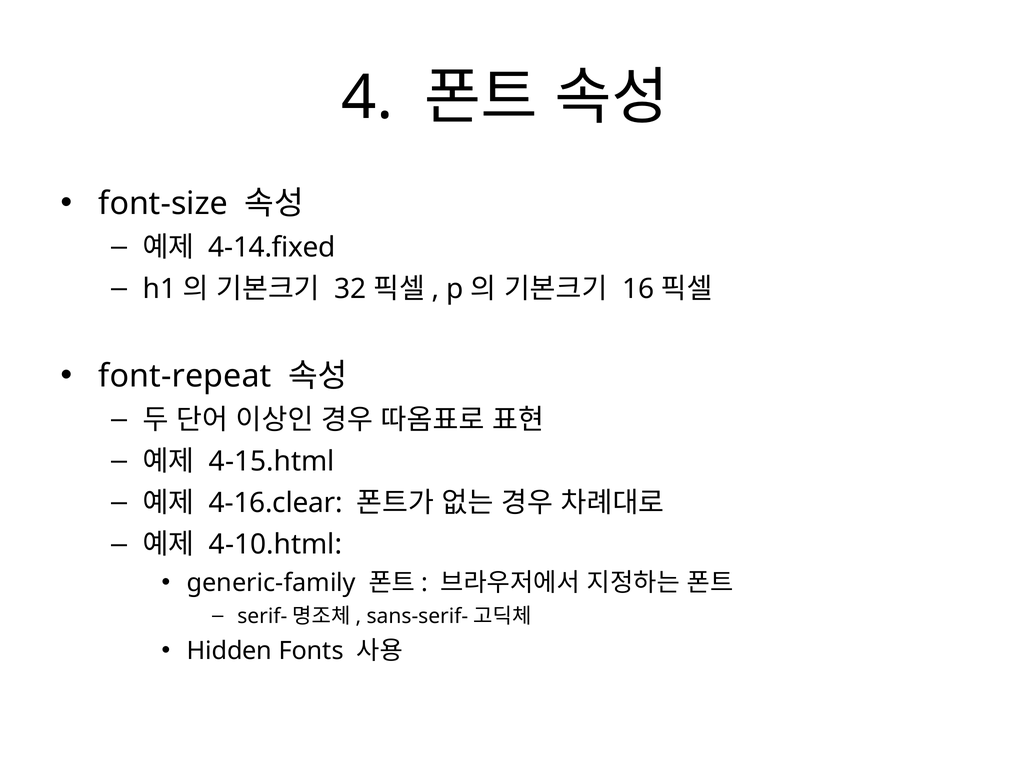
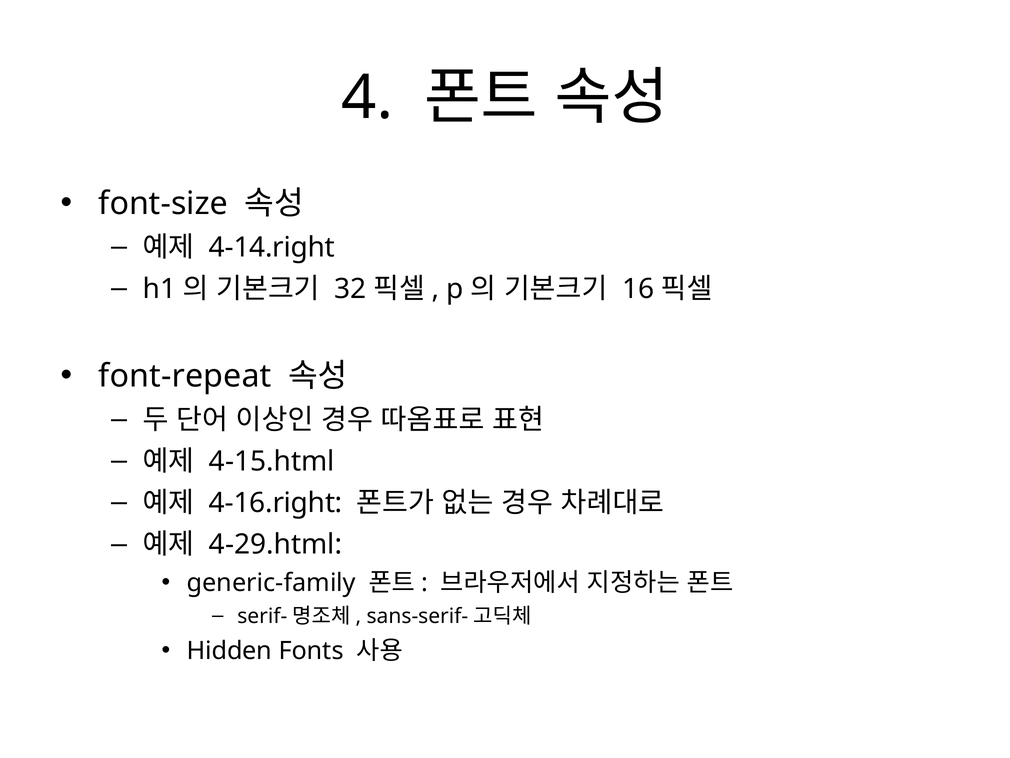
4-14.fixed: 4-14.fixed -> 4-14.right
4-16.clear: 4-16.clear -> 4-16.right
4-10.html: 4-10.html -> 4-29.html
